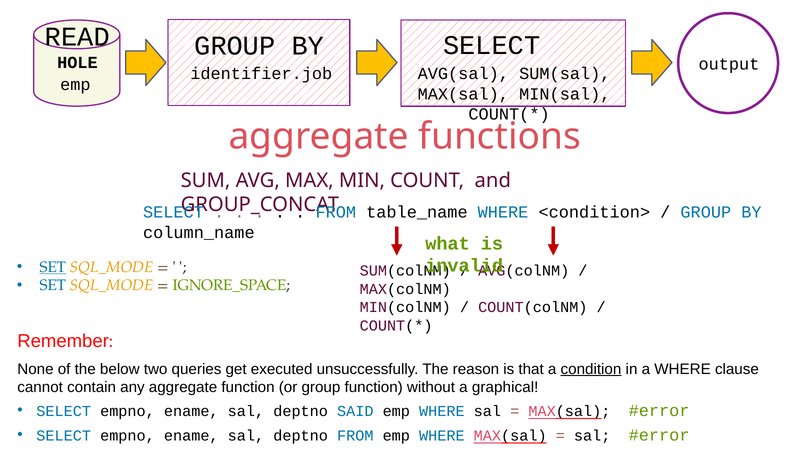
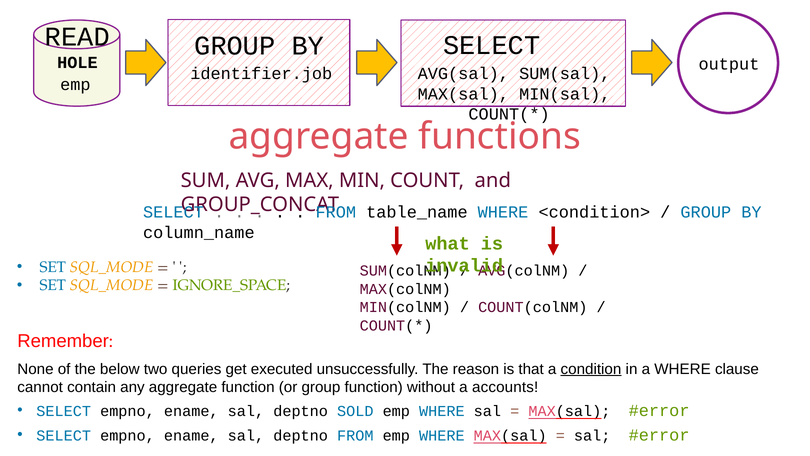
SET at (53, 267) underline: present -> none
graphical: graphical -> accounts
SAID: SAID -> SOLD
